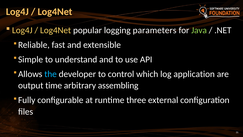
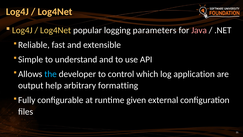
Java colour: light green -> pink
time: time -> help
assembling: assembling -> formatting
three: three -> given
